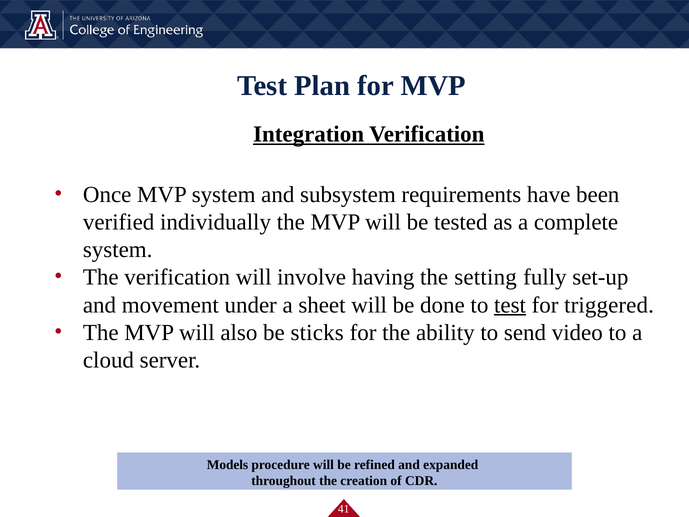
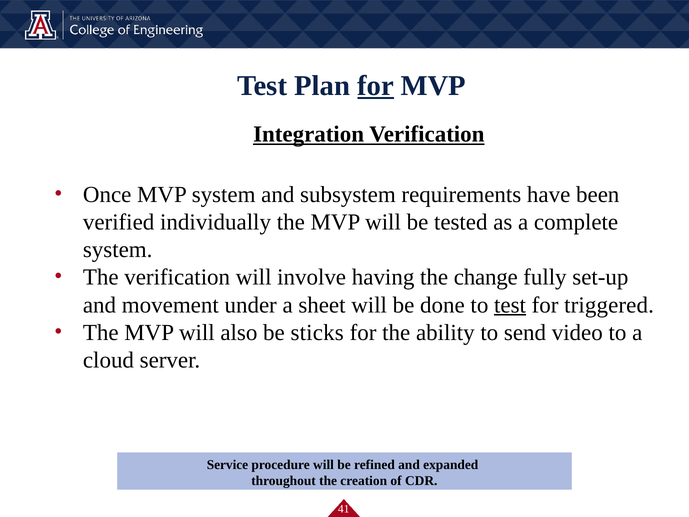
for at (376, 86) underline: none -> present
setting: setting -> change
Models: Models -> Service
